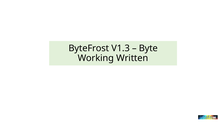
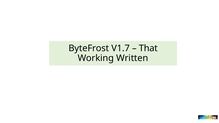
V1.3: V1.3 -> V1.7
Byte: Byte -> That
